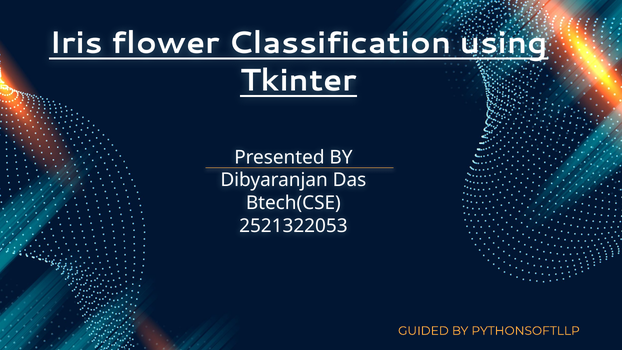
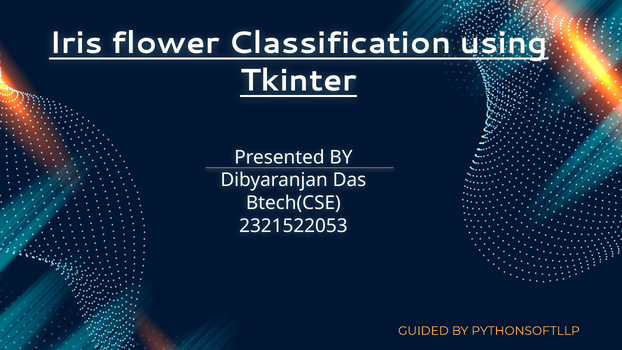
2521322053: 2521322053 -> 2321522053
